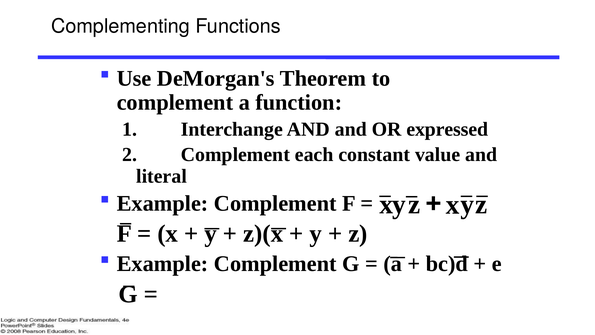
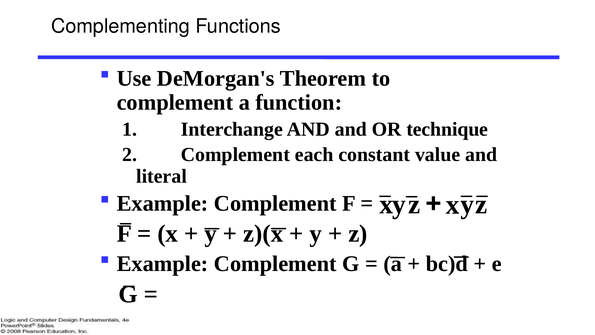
expressed: expressed -> technique
